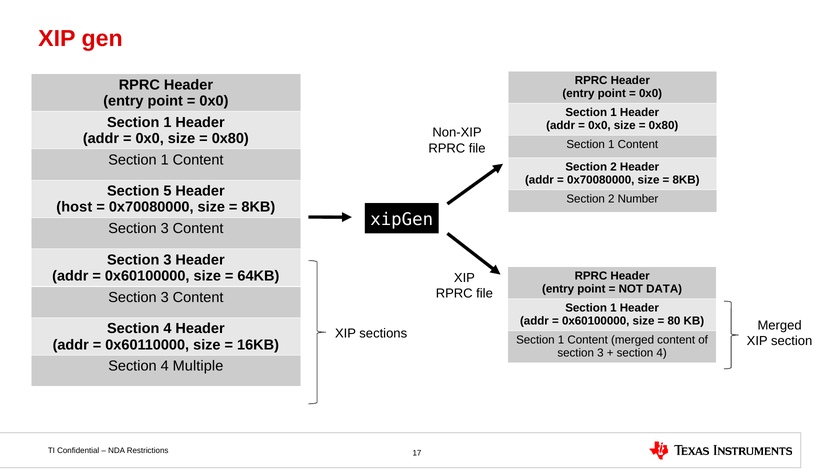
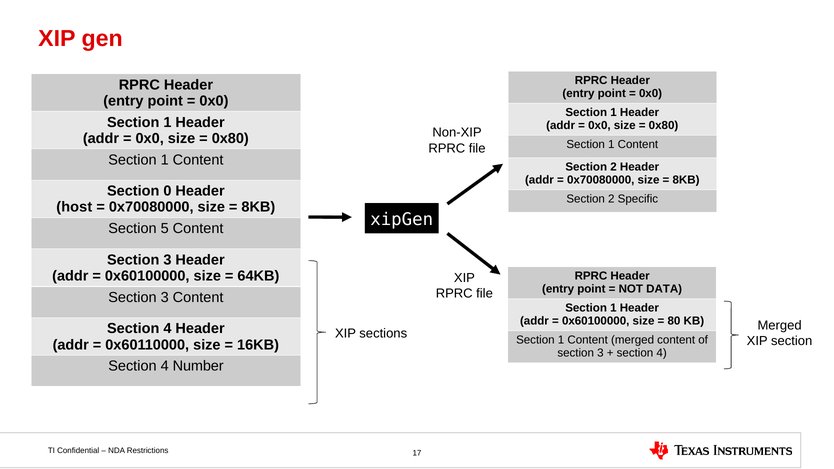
5: 5 -> 0
Number: Number -> Specific
3 at (165, 229): 3 -> 5
Multiple: Multiple -> Number
